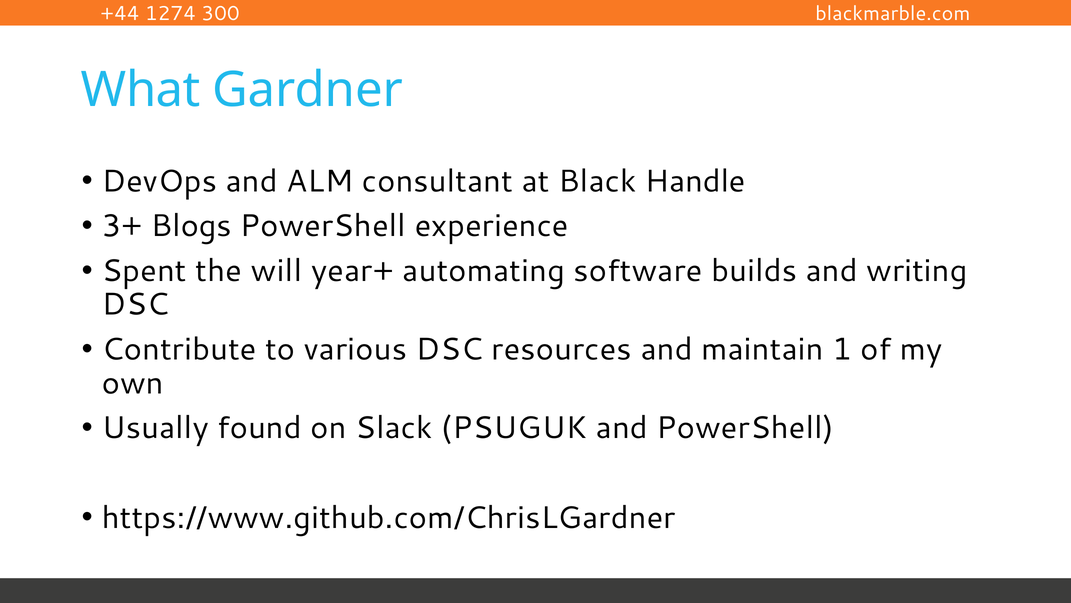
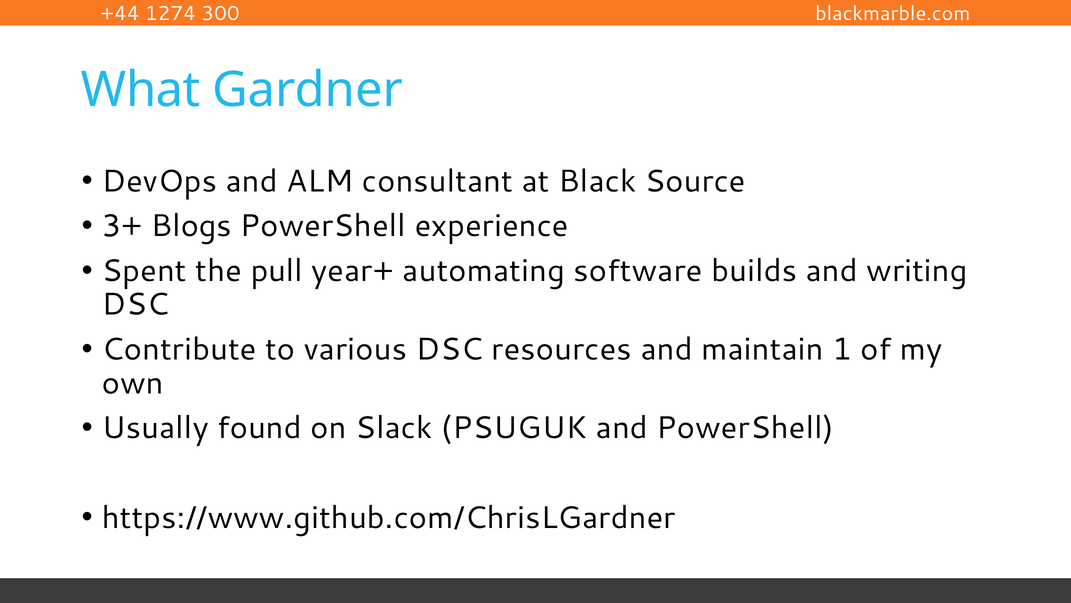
Handle: Handle -> Source
will: will -> pull
